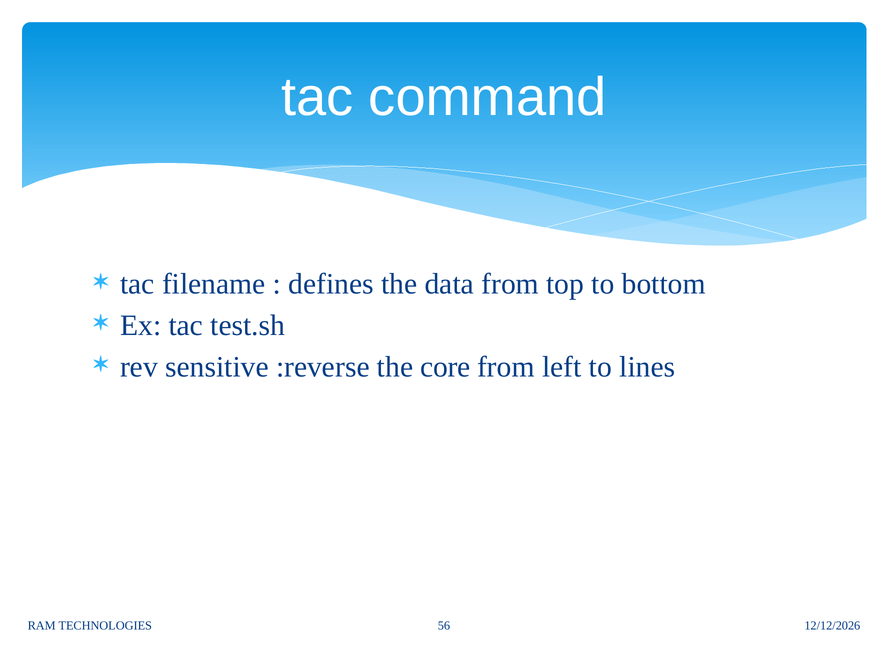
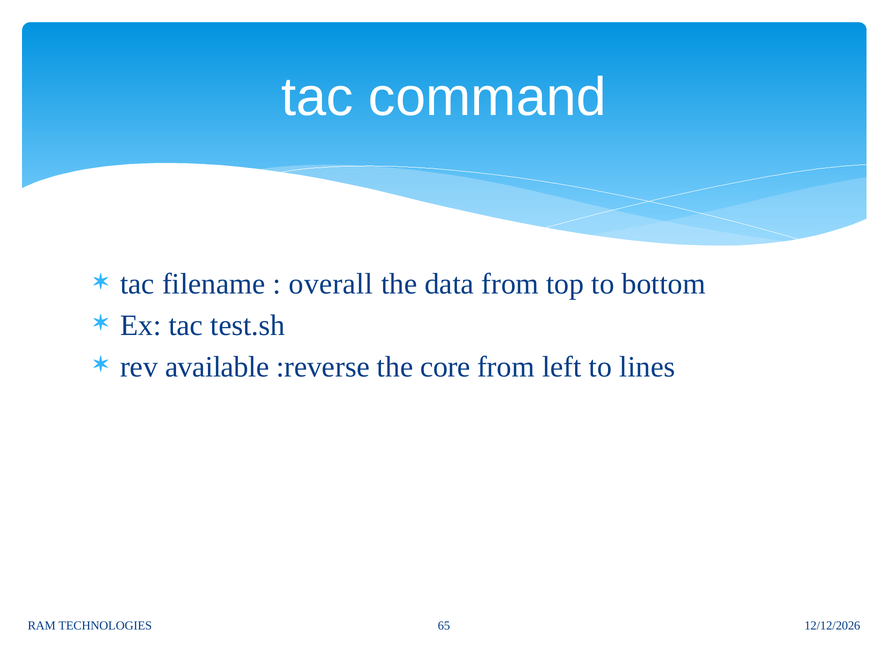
defines: defines -> overall
sensitive: sensitive -> available
56: 56 -> 65
